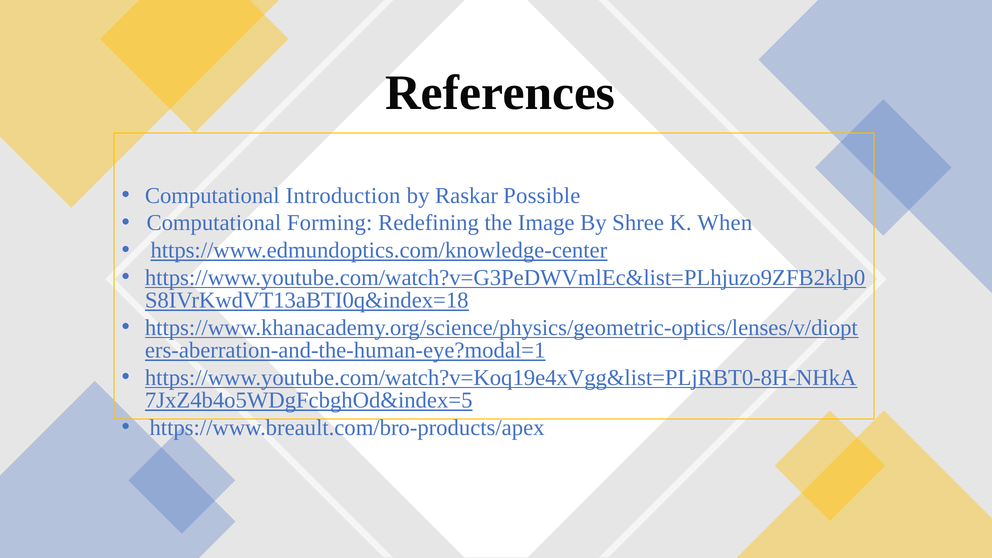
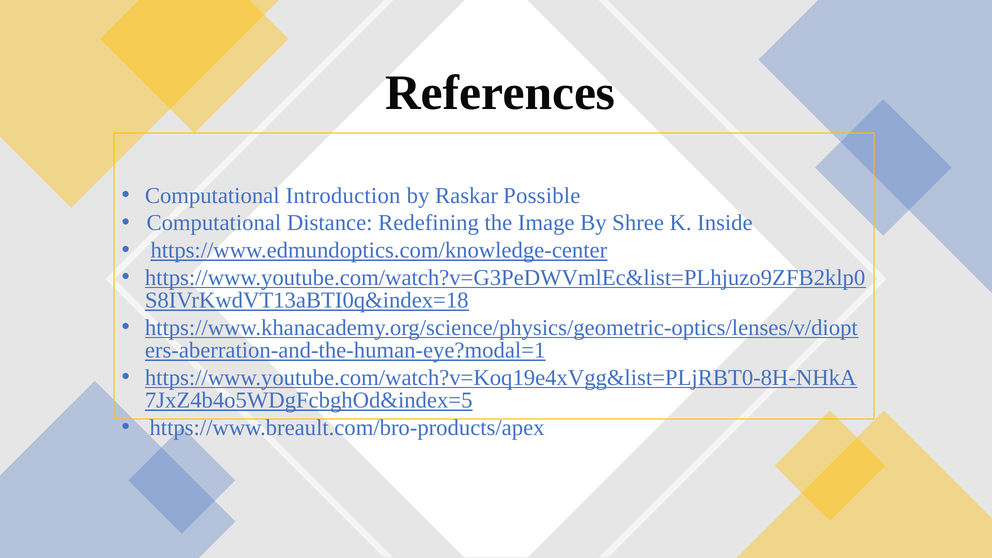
Forming: Forming -> Distance
When: When -> Inside
